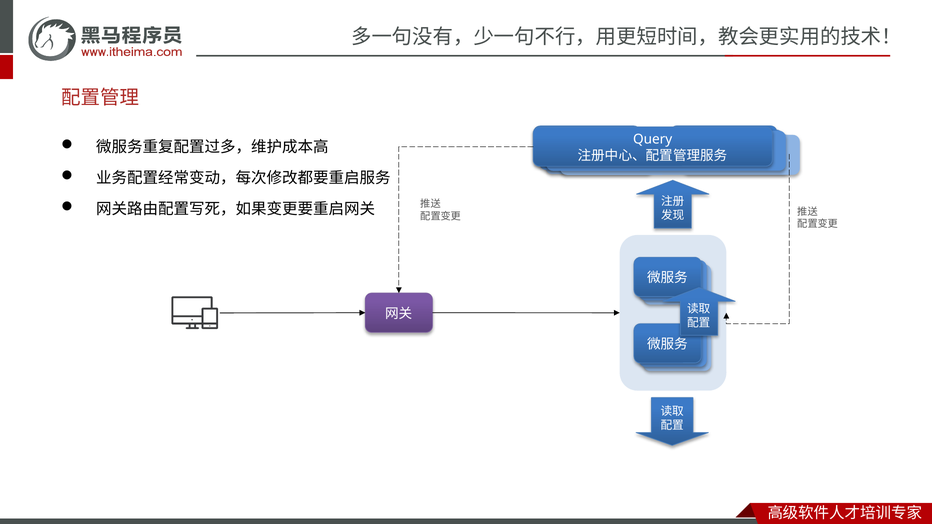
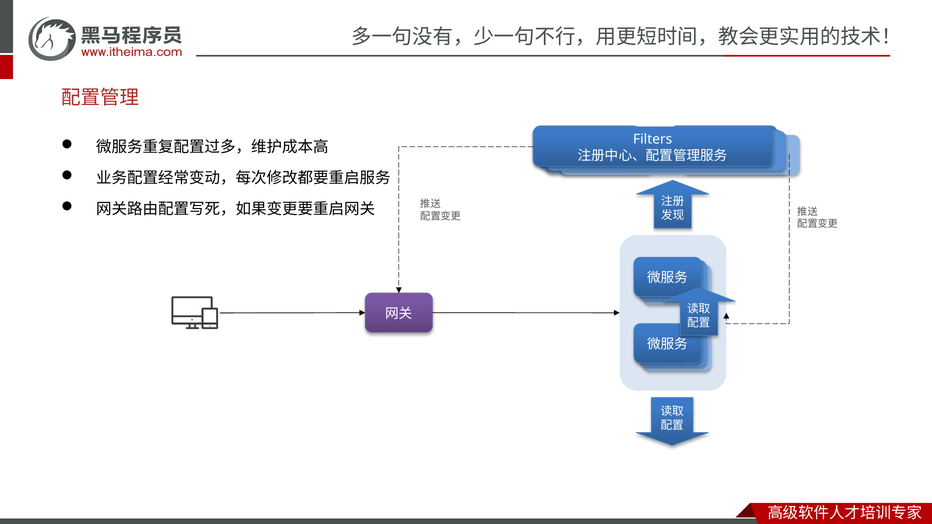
Query: Query -> Filters
